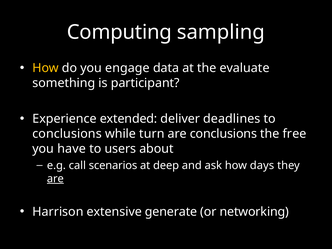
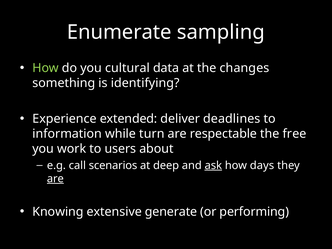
Computing: Computing -> Enumerate
How at (46, 68) colour: yellow -> light green
engage: engage -> cultural
evaluate: evaluate -> changes
participant: participant -> identifying
conclusions at (67, 134): conclusions -> information
are conclusions: conclusions -> respectable
have: have -> work
ask underline: none -> present
Harrison: Harrison -> Knowing
networking: networking -> performing
